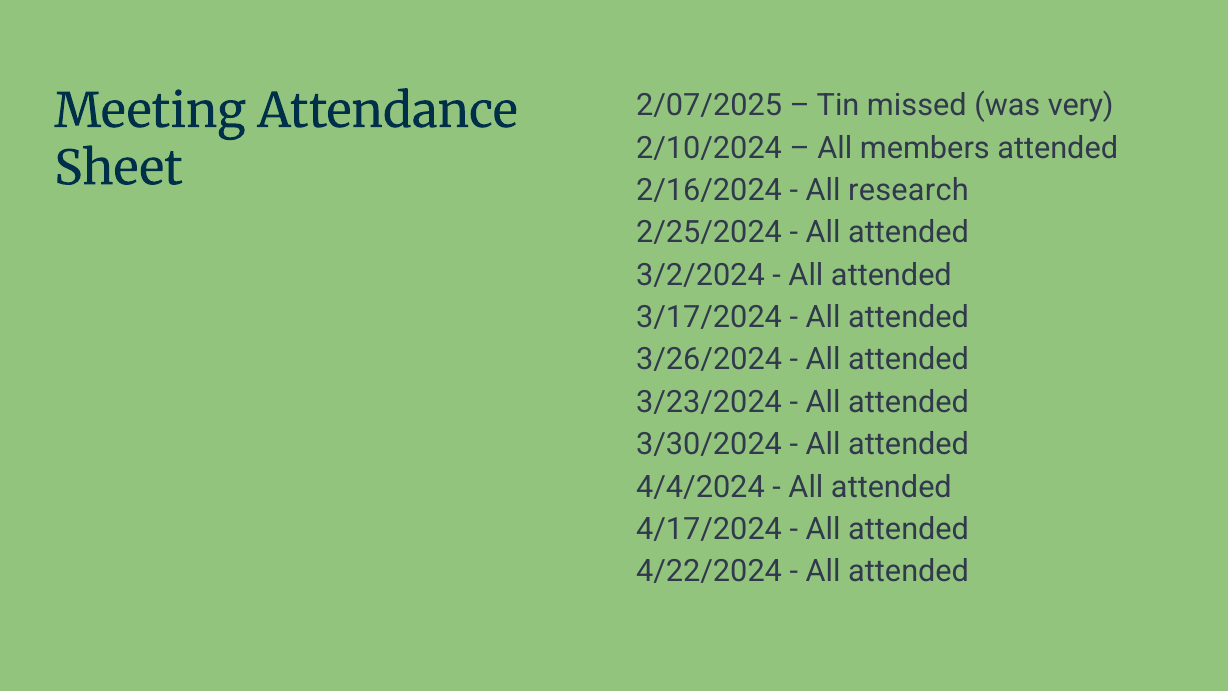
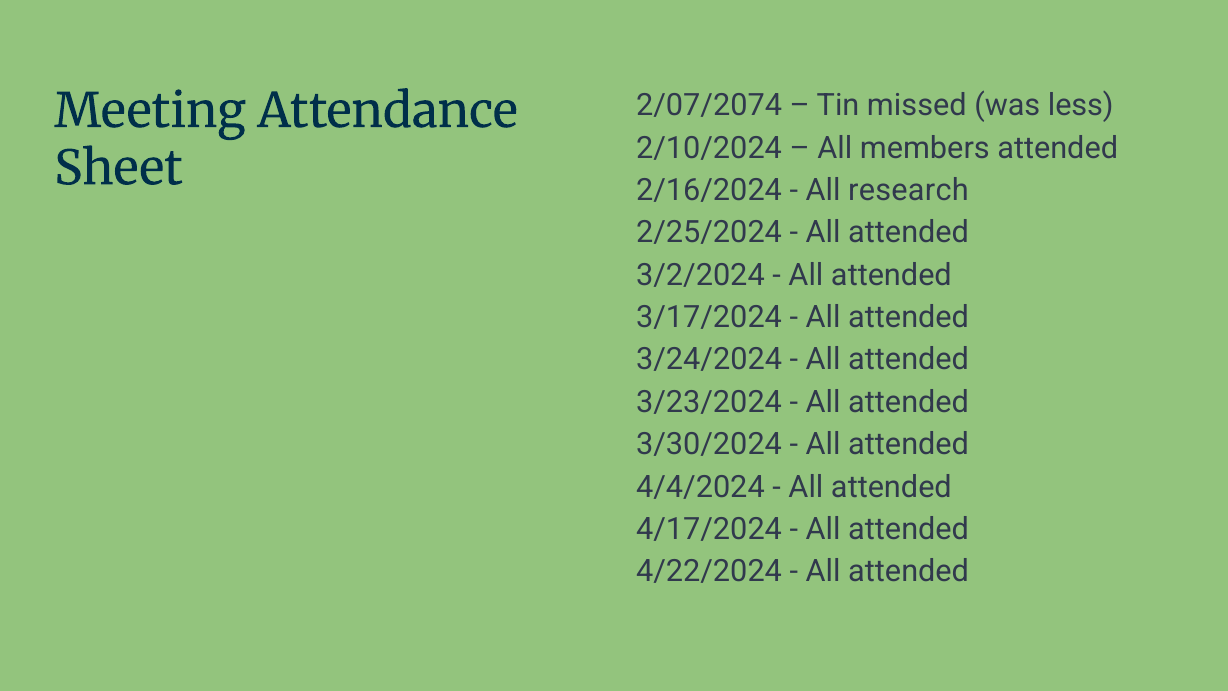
2/07/2025: 2/07/2025 -> 2/07/2074
very: very -> less
3/26/2024: 3/26/2024 -> 3/24/2024
